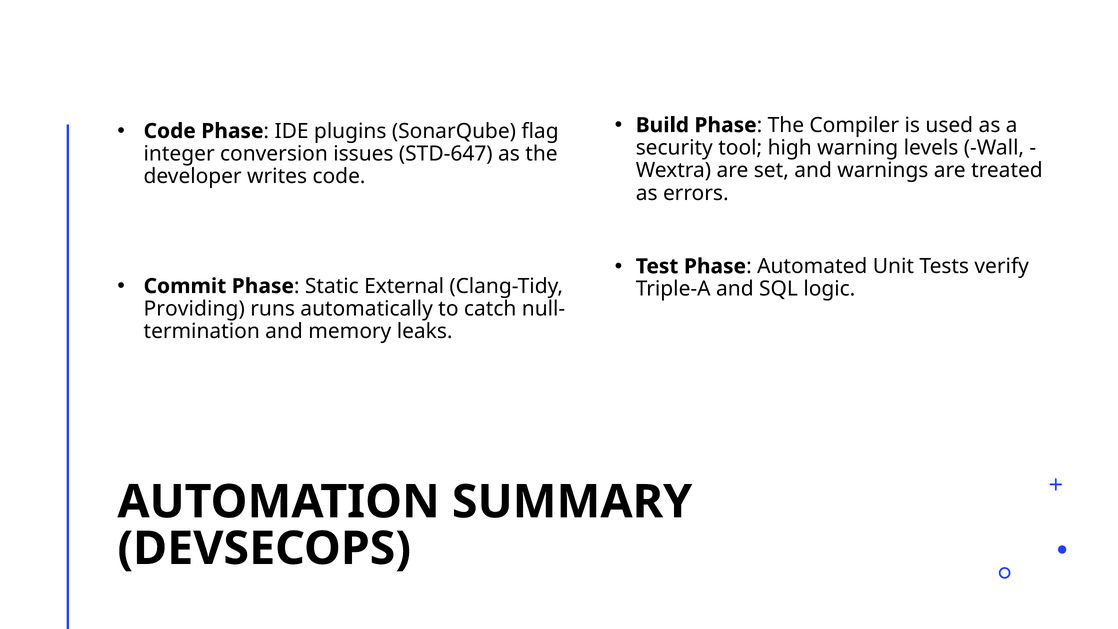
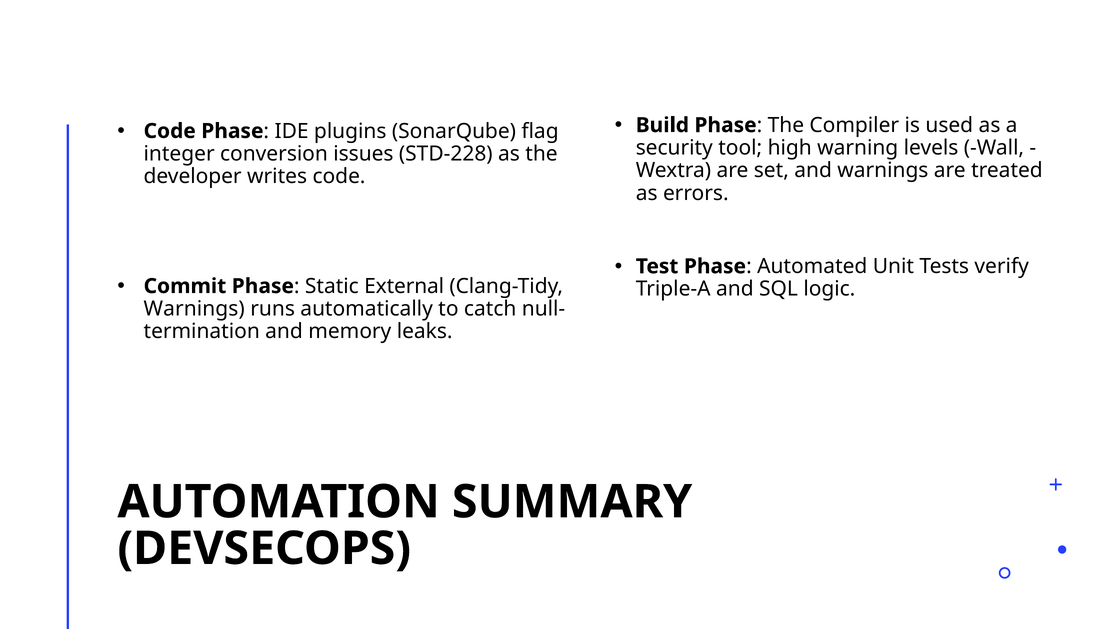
STD-647: STD-647 -> STD-228
Providing at (194, 309): Providing -> Warnings
